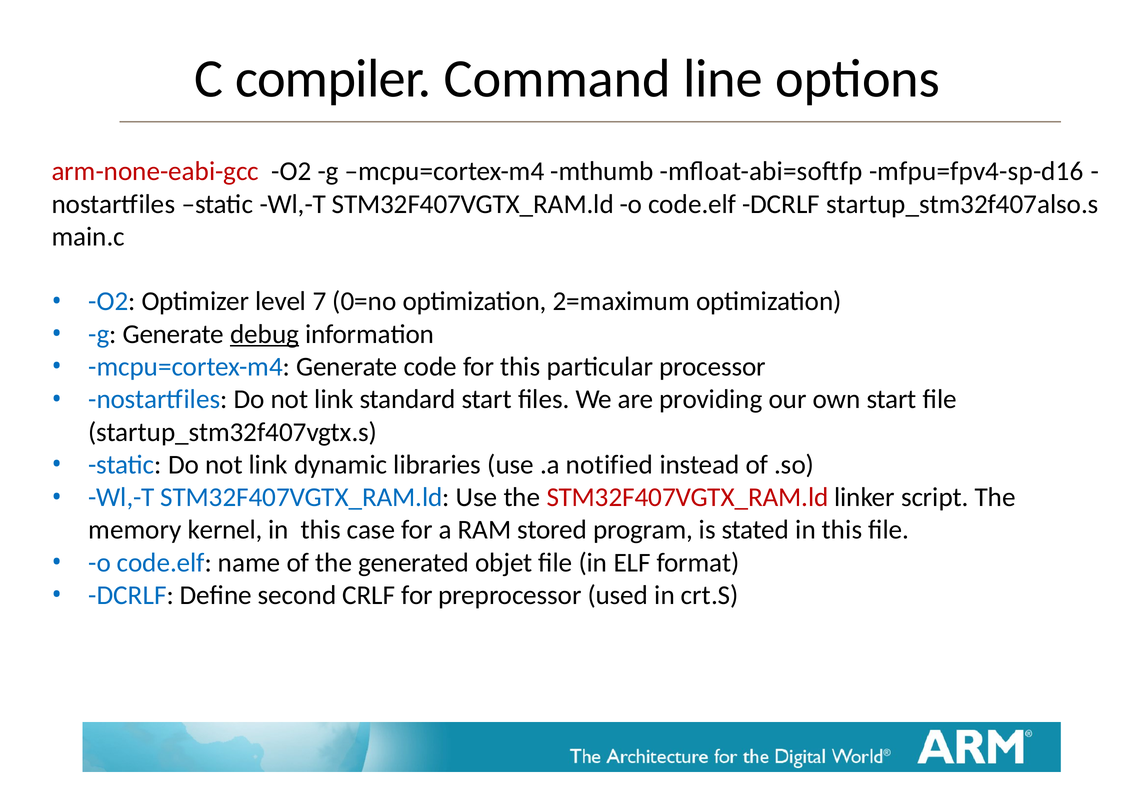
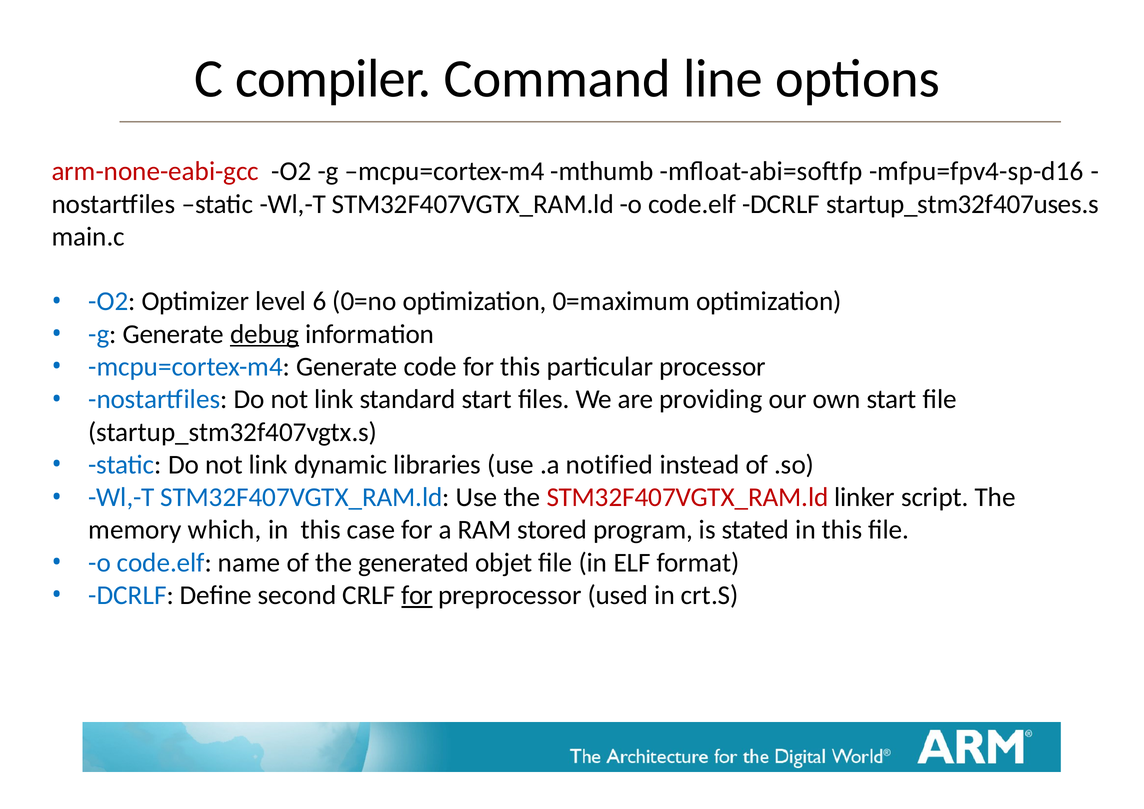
startup_stm32f407also.s: startup_stm32f407also.s -> startup_stm32f407uses.s
7: 7 -> 6
2=maximum: 2=maximum -> 0=maximum
kernel: kernel -> which
for at (417, 595) underline: none -> present
